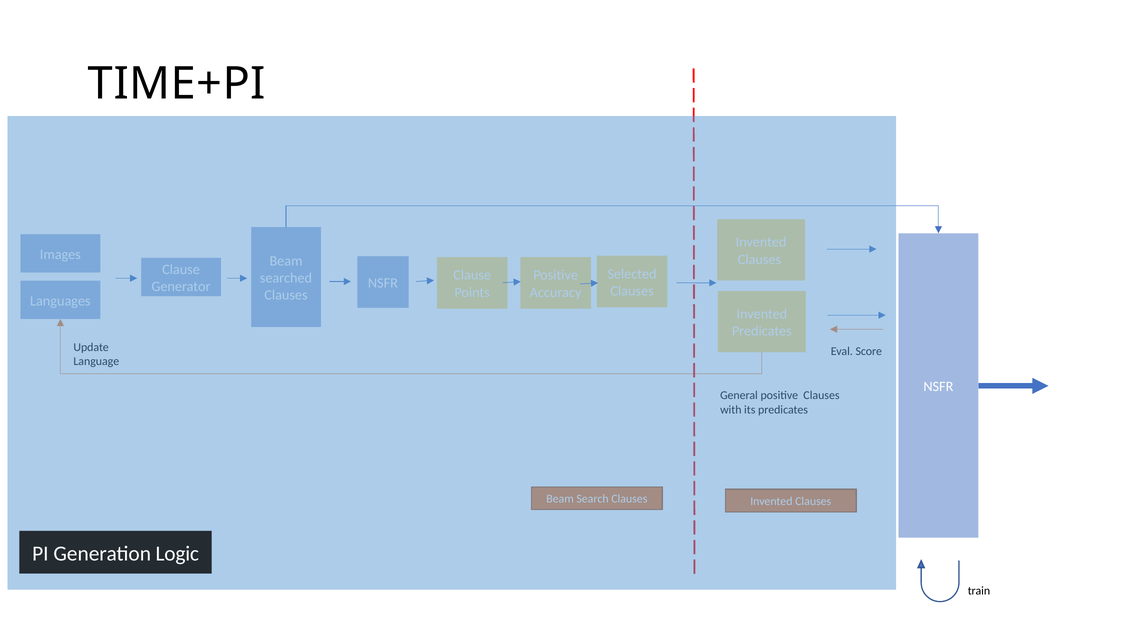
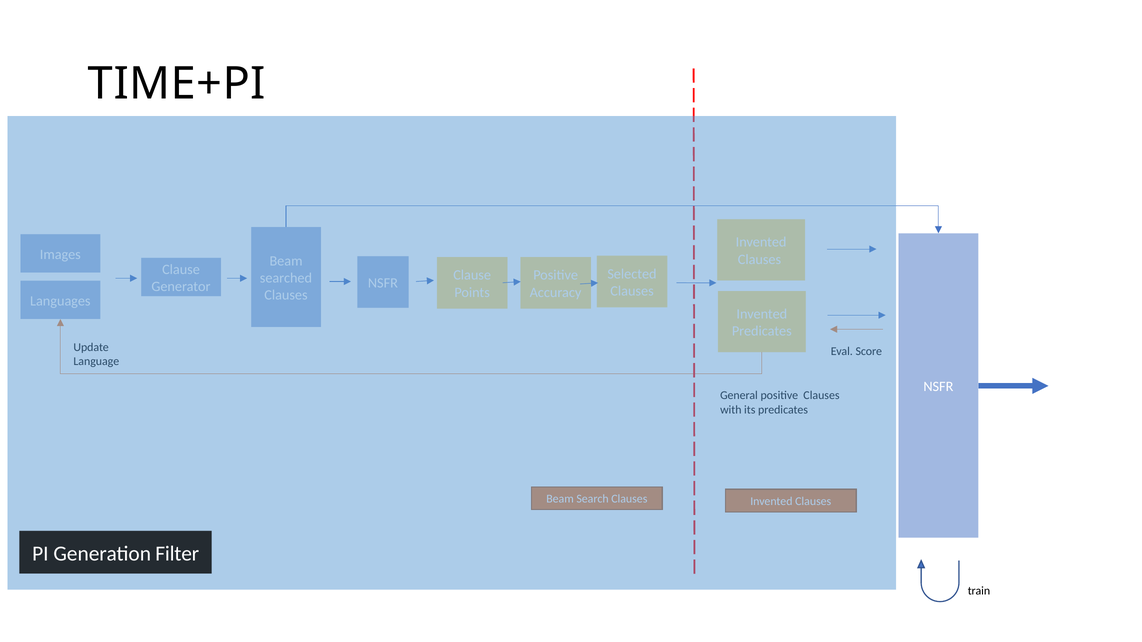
Logic: Logic -> Filter
